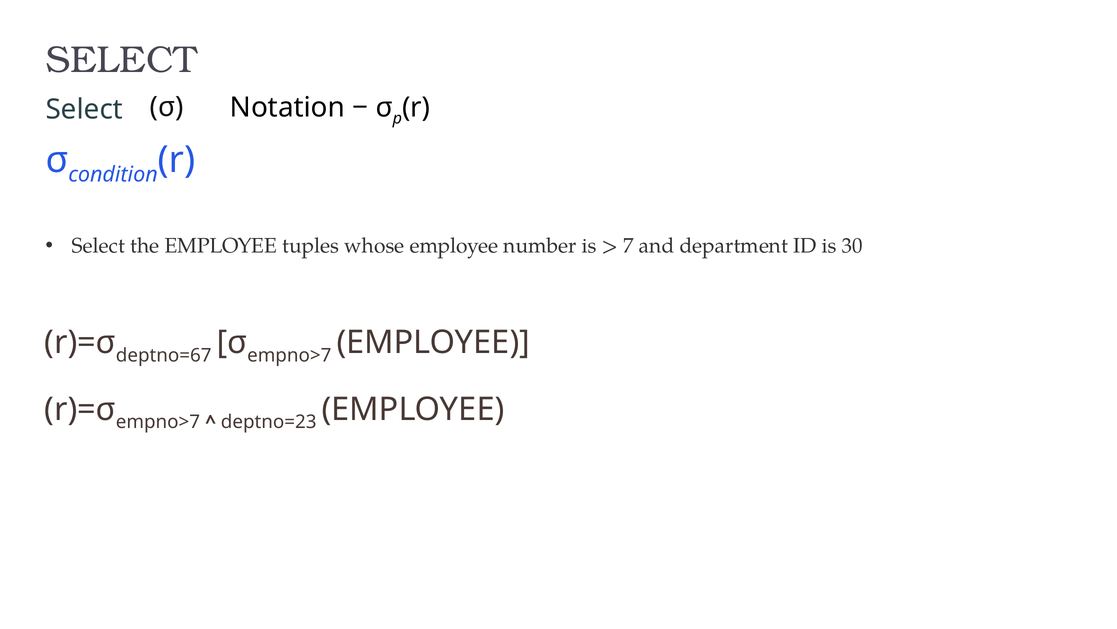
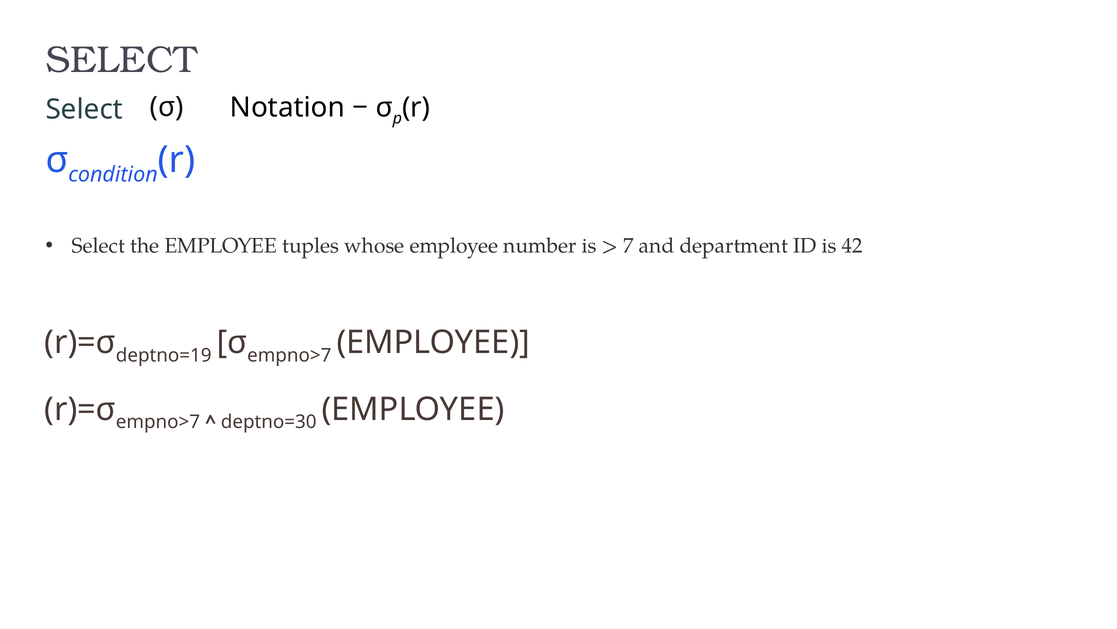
30: 30 -> 42
deptno=67: deptno=67 -> deptno=19
deptno=23: deptno=23 -> deptno=30
